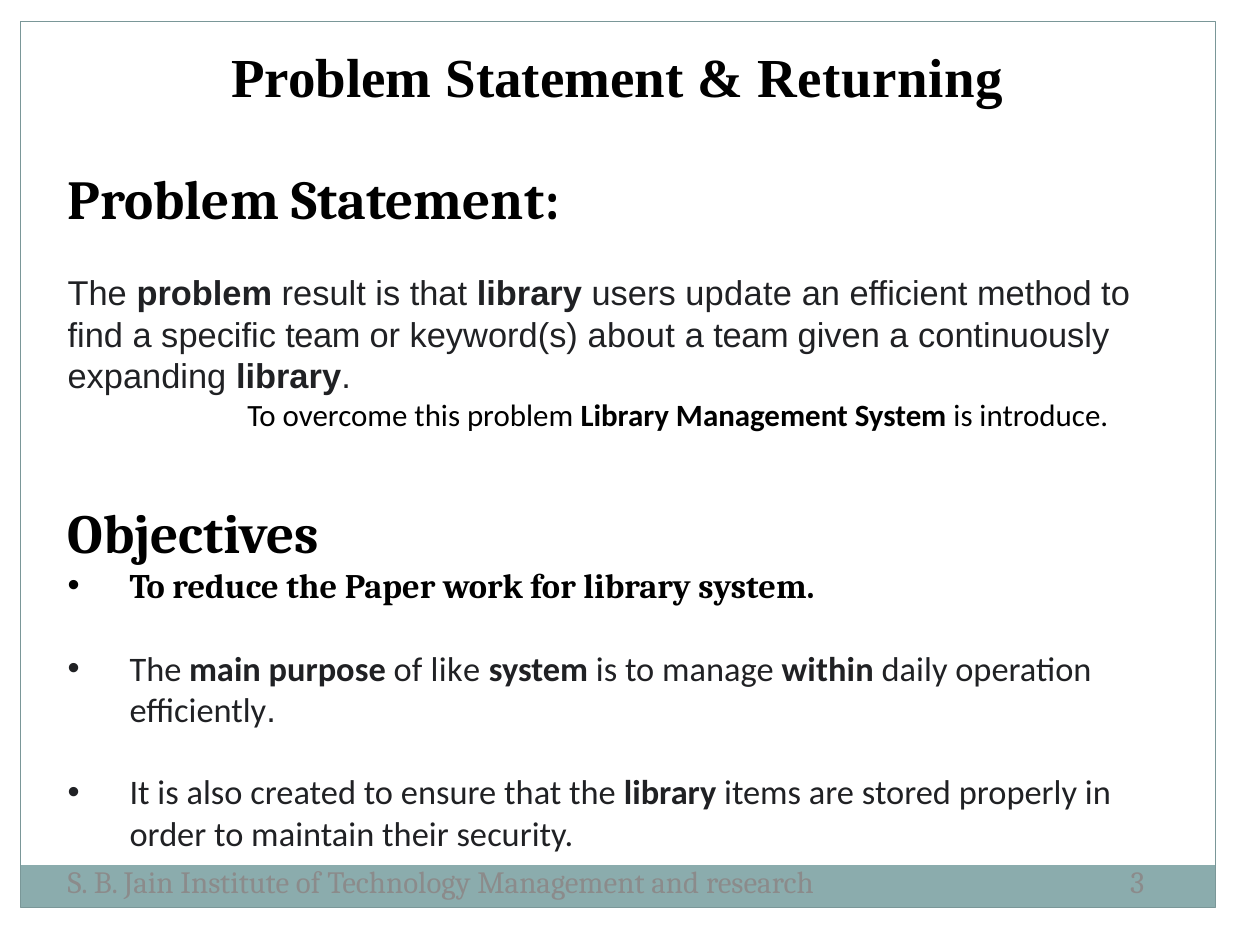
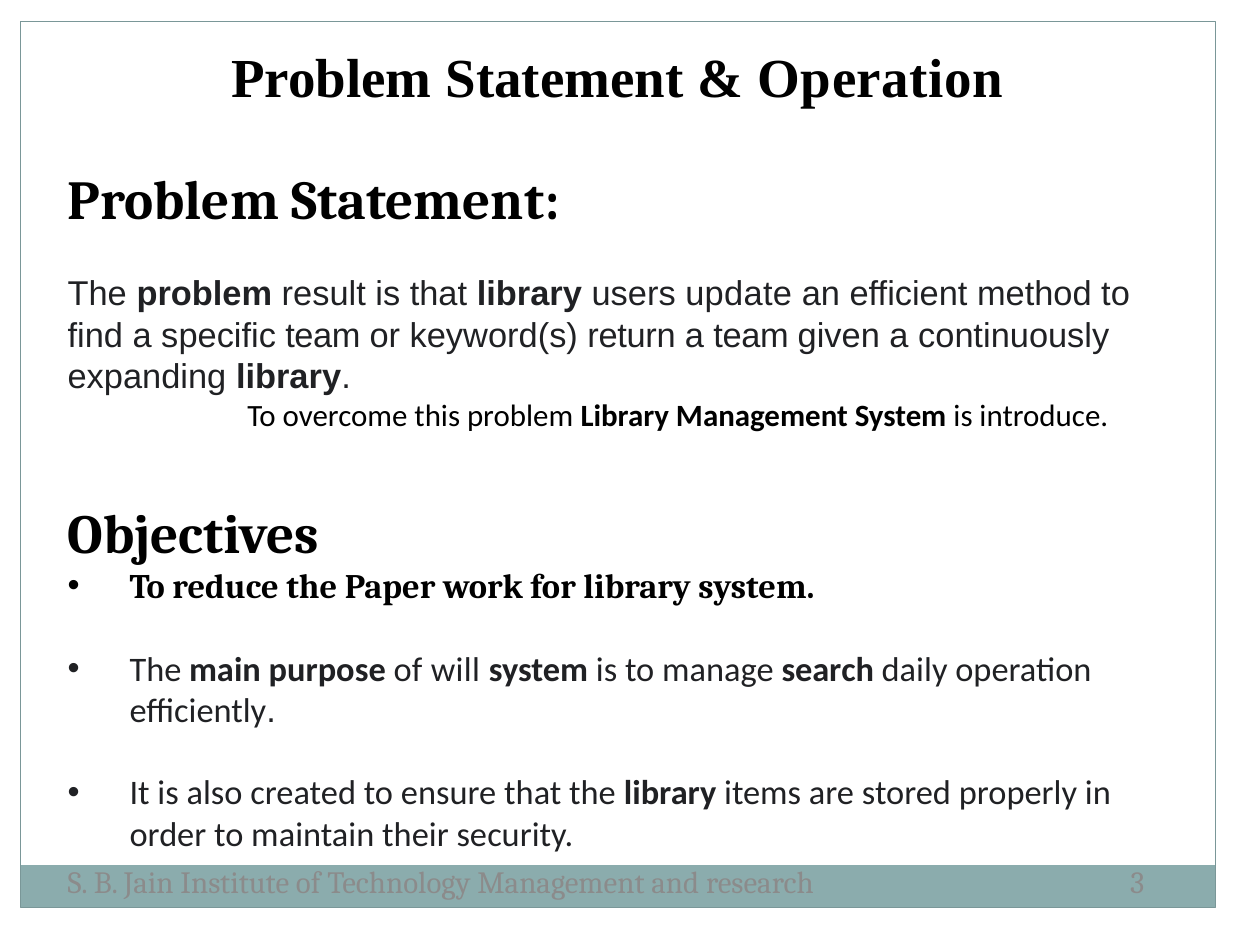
Returning at (880, 79): Returning -> Operation
about: about -> return
like: like -> will
within: within -> search
